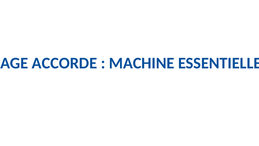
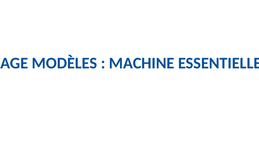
ACCORDE: ACCORDE -> MODÈLES
